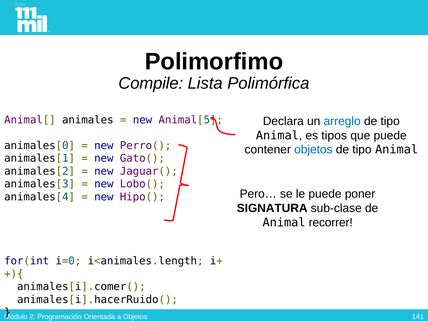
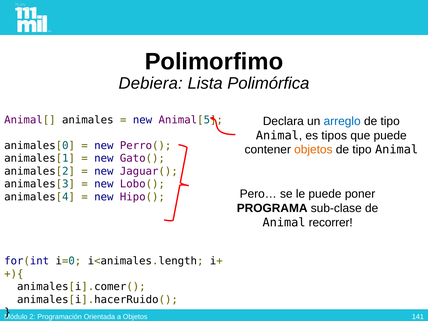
Compile: Compile -> Debiera
objetos at (313, 150) colour: blue -> orange
SIGNATURA: SIGNATURA -> PROGRAMA
